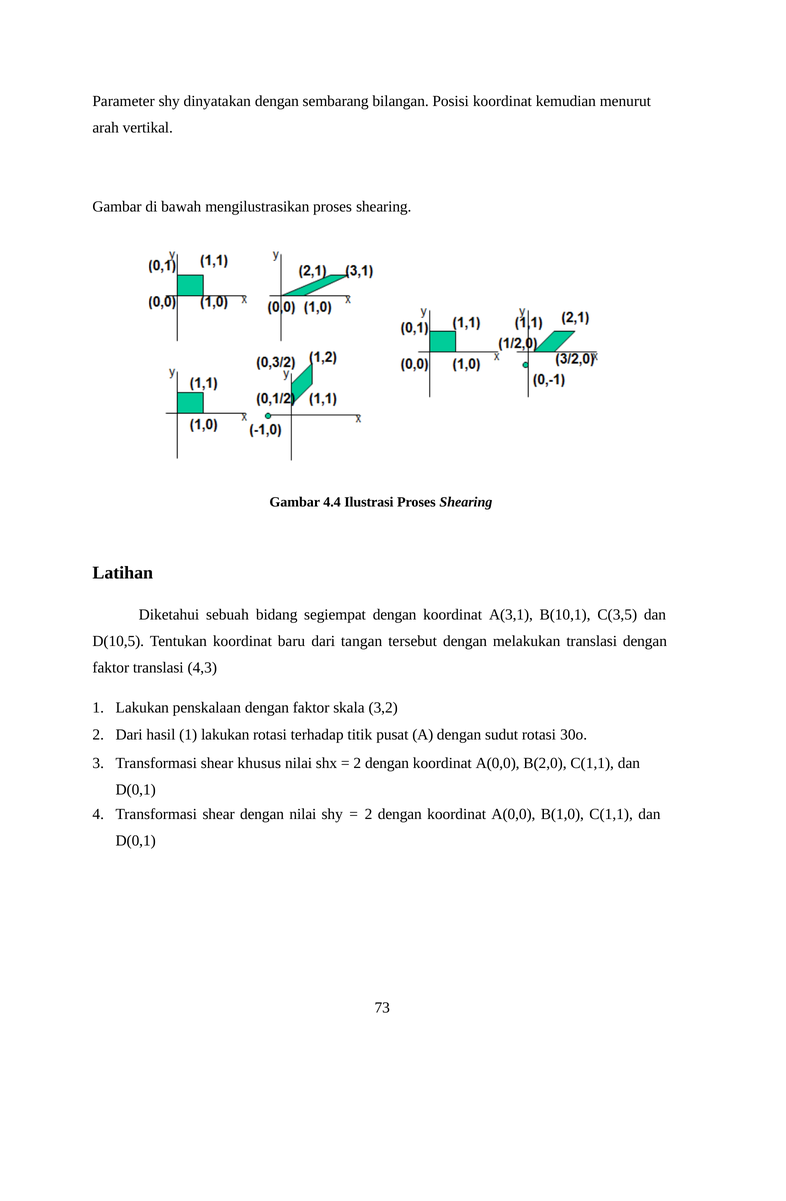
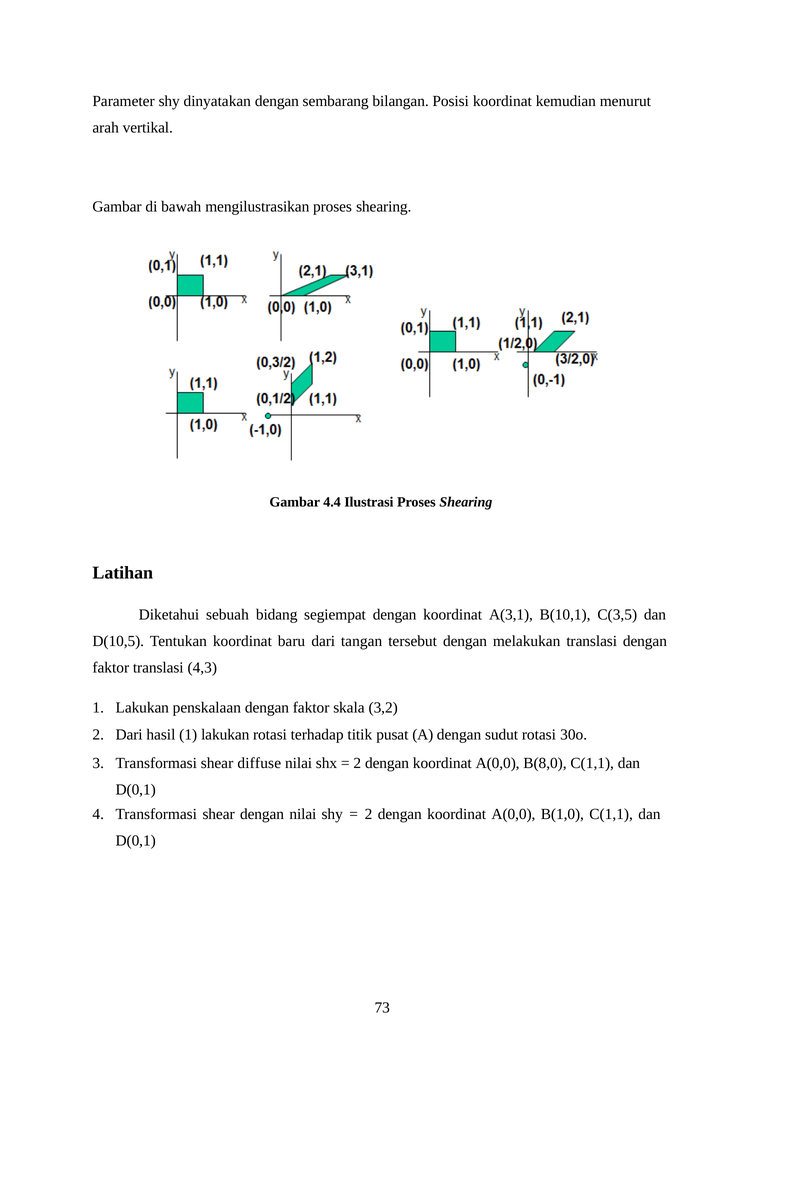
khusus: khusus -> diffuse
B(2,0: B(2,0 -> B(8,0
